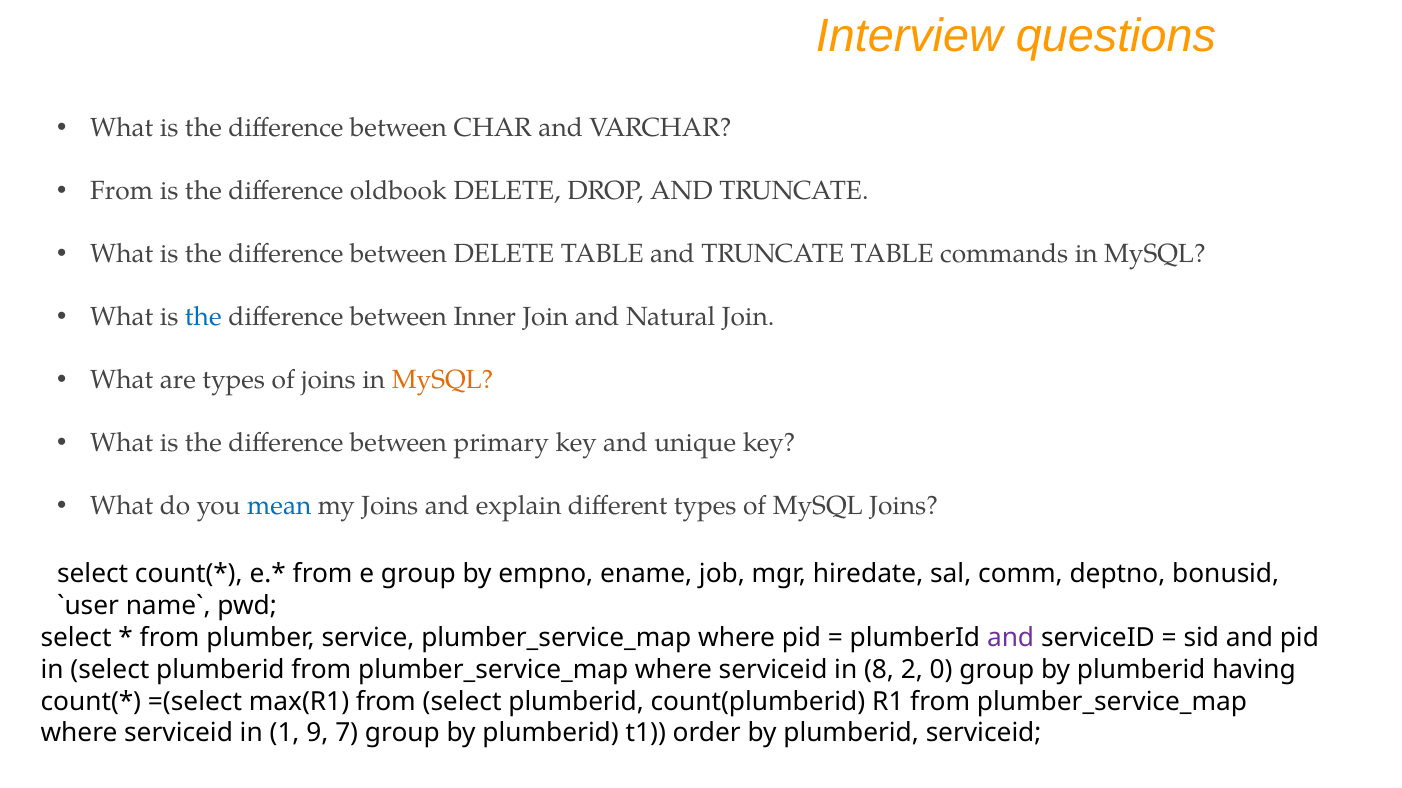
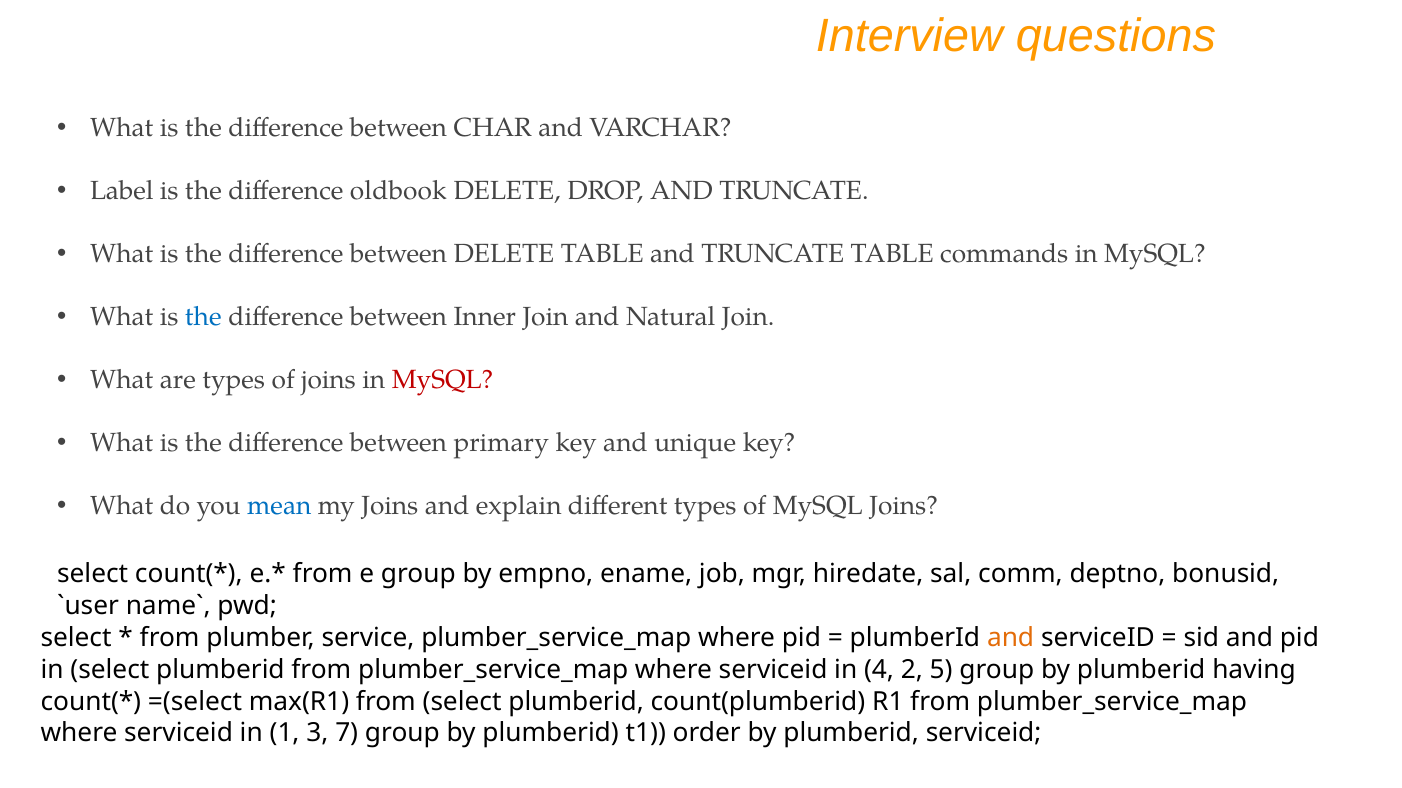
From at (122, 191): From -> Label
MySQL at (443, 380) colour: orange -> red
and at (1011, 639) colour: purple -> orange
8: 8 -> 4
0: 0 -> 5
9: 9 -> 3
